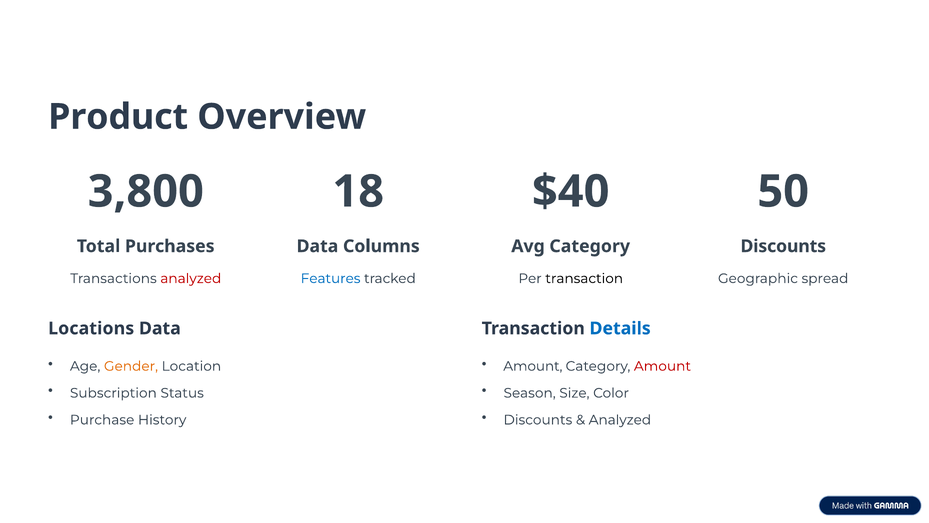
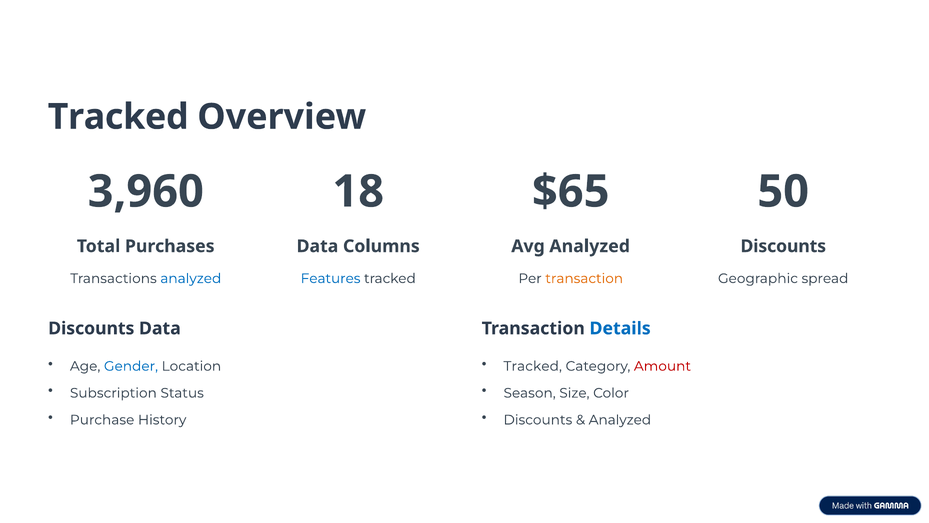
Product at (118, 117): Product -> Tracked
3,800: 3,800 -> 3,960
$40: $40 -> $65
Avg Category: Category -> Analyzed
analyzed at (191, 278) colour: red -> blue
transaction at (584, 278) colour: black -> orange
Locations at (91, 328): Locations -> Discounts
Gender colour: orange -> blue
Amount at (533, 366): Amount -> Tracked
